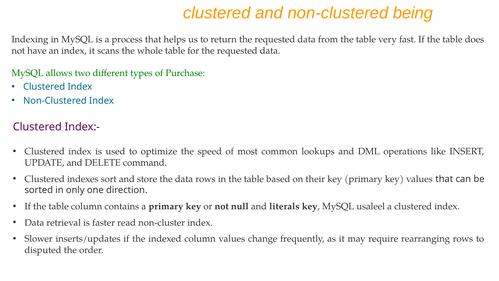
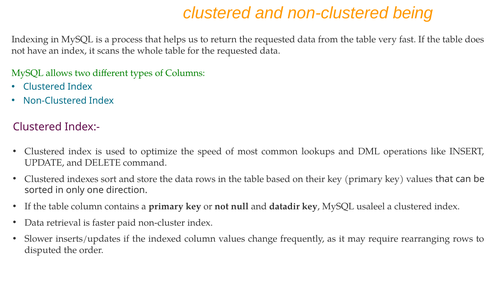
Purchase: Purchase -> Columns
literals: literals -> datadir
read: read -> paid
